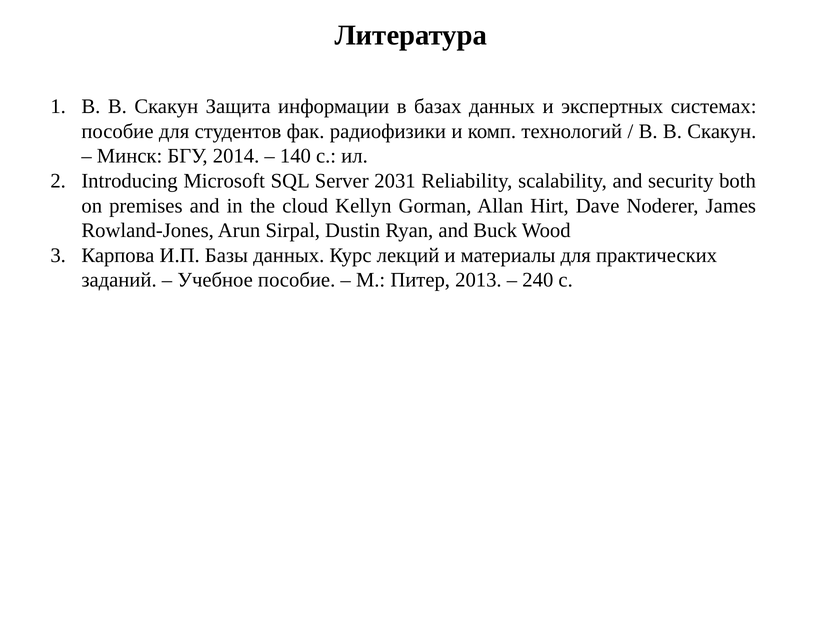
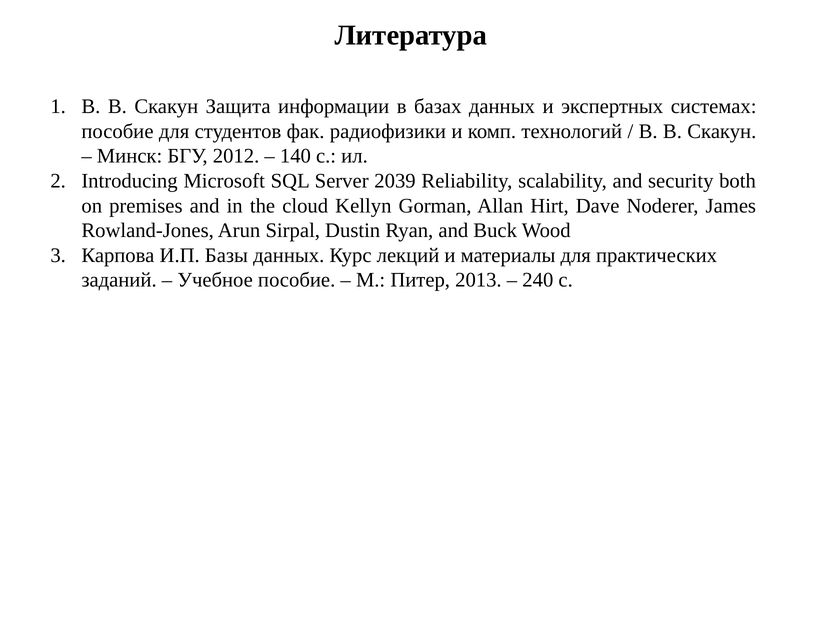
2014: 2014 -> 2012
2031: 2031 -> 2039
